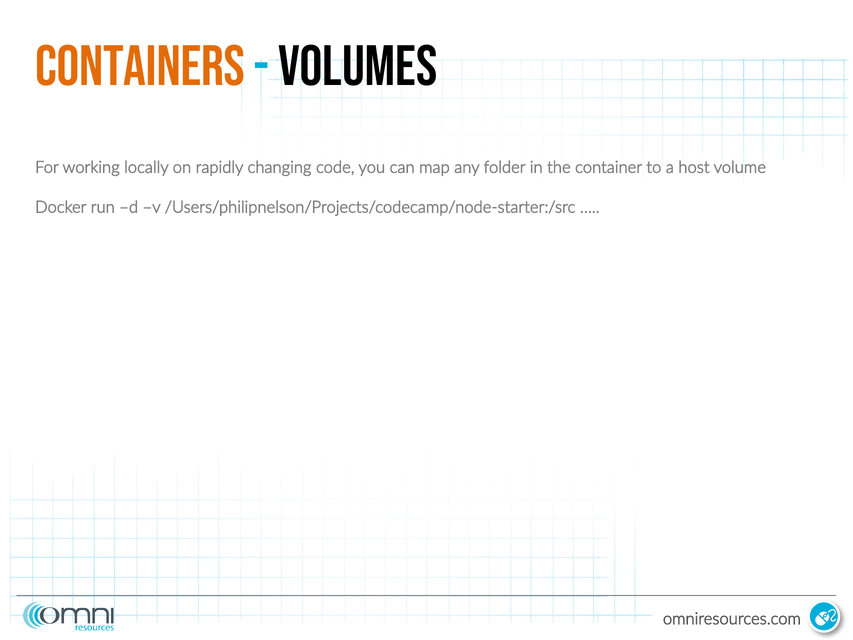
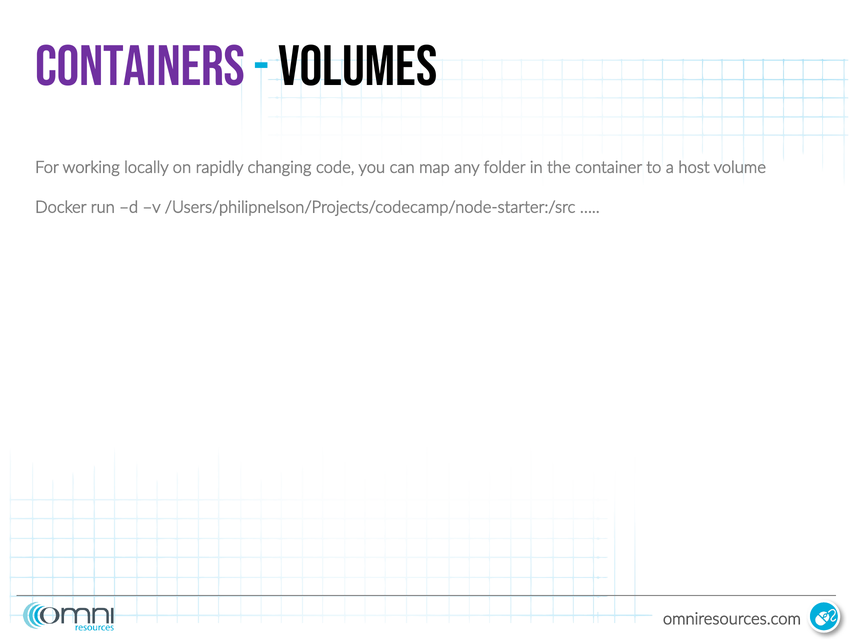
Containers colour: orange -> purple
